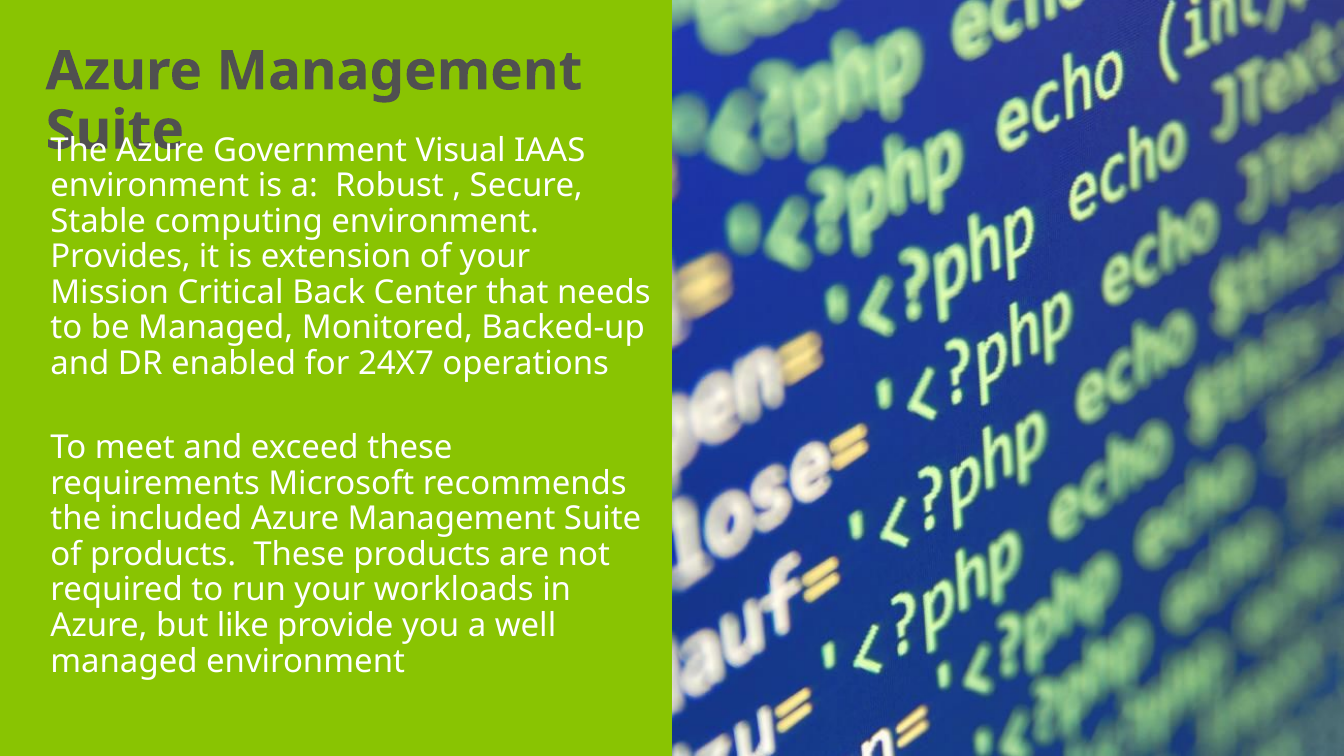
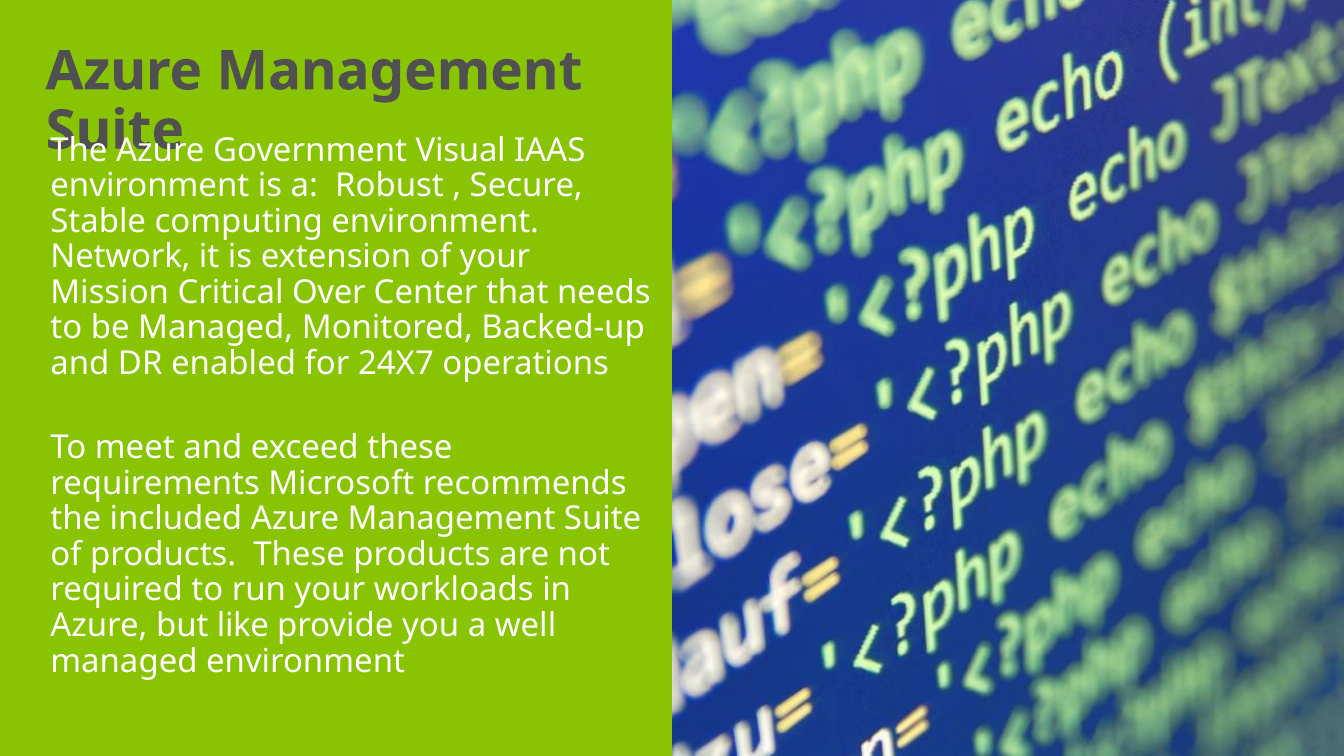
Provides: Provides -> Network
Back: Back -> Over
